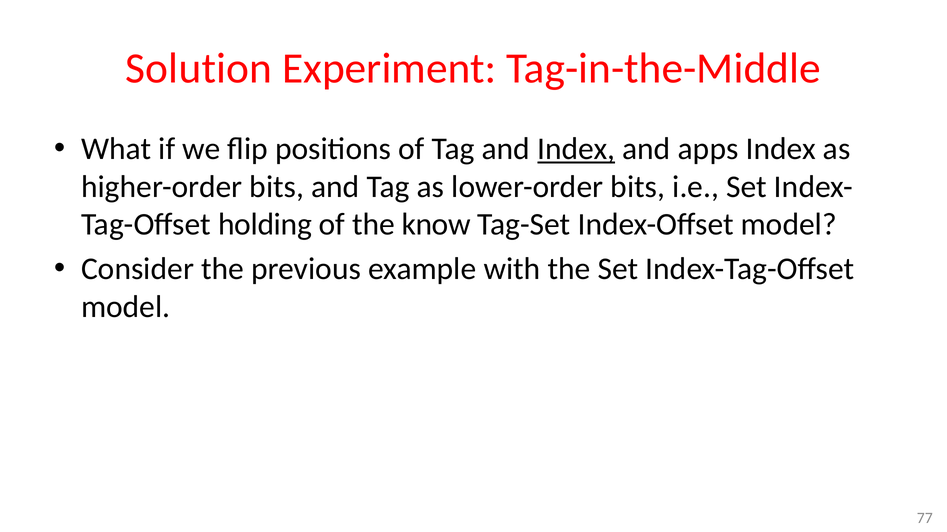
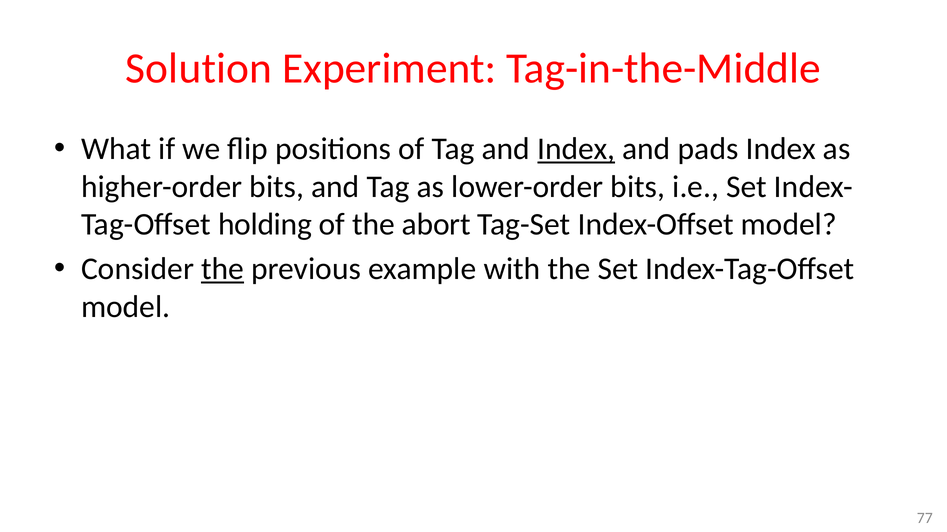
apps: apps -> pads
know: know -> abort
the at (223, 269) underline: none -> present
